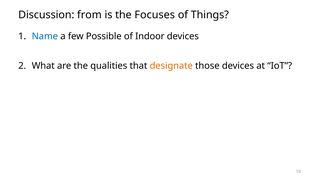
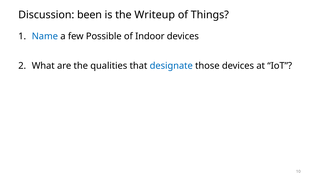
from: from -> been
Focuses: Focuses -> Writeup
designate colour: orange -> blue
